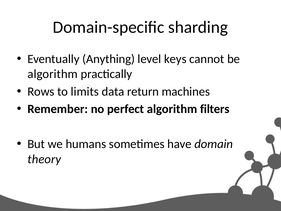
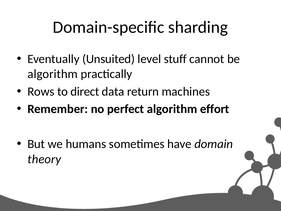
Anything: Anything -> Unsuited
keys: keys -> stuff
limits: limits -> direct
filters: filters -> effort
